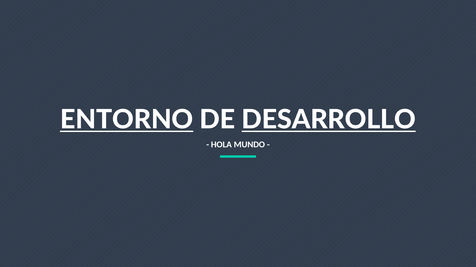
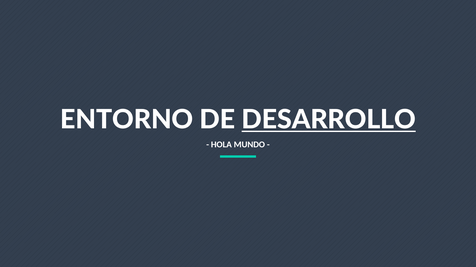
ENTORNO underline: present -> none
